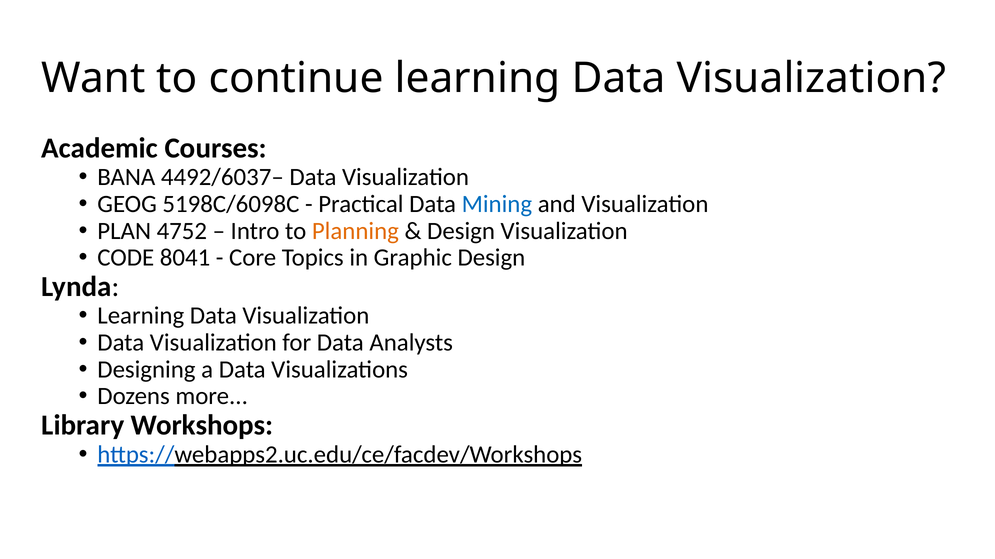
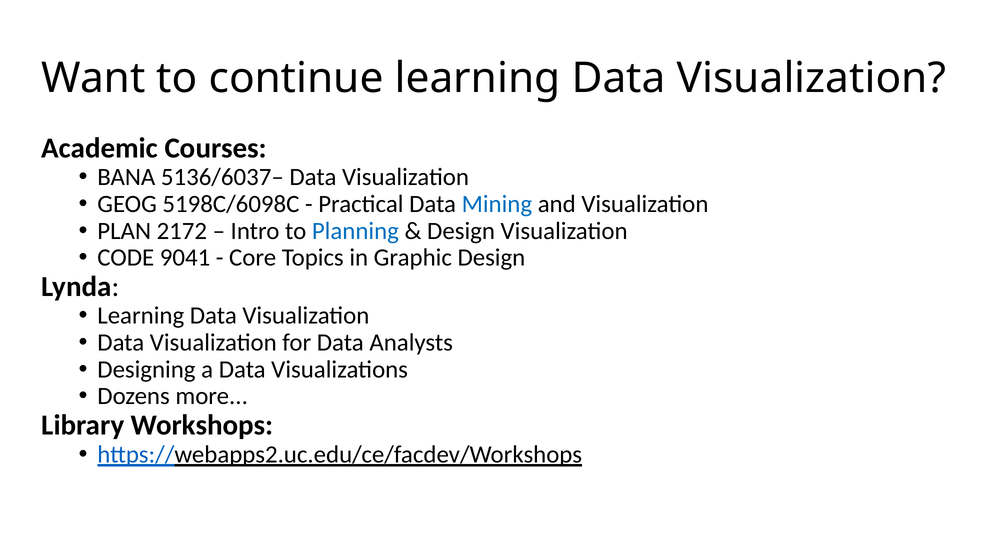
4492/6037–: 4492/6037– -> 5136/6037–
4752: 4752 -> 2172
Planning colour: orange -> blue
8041: 8041 -> 9041
